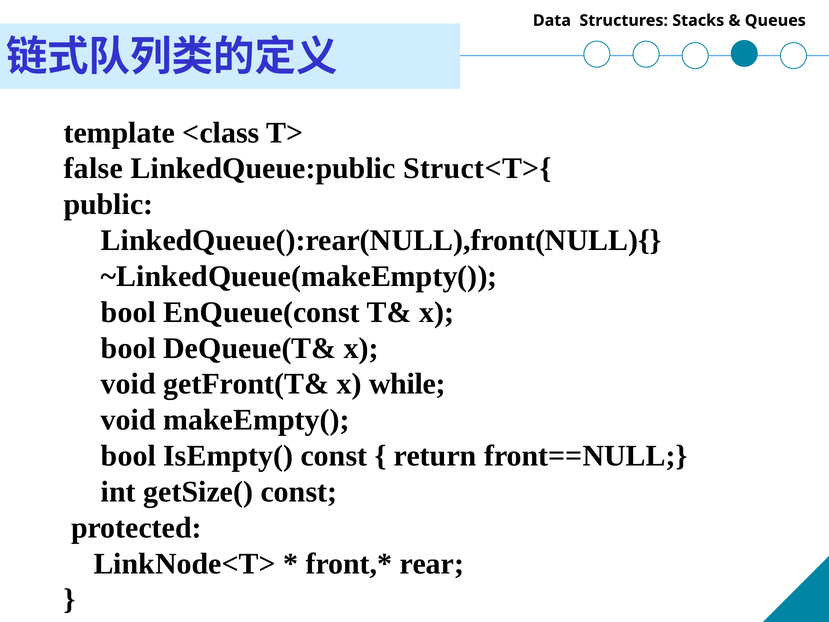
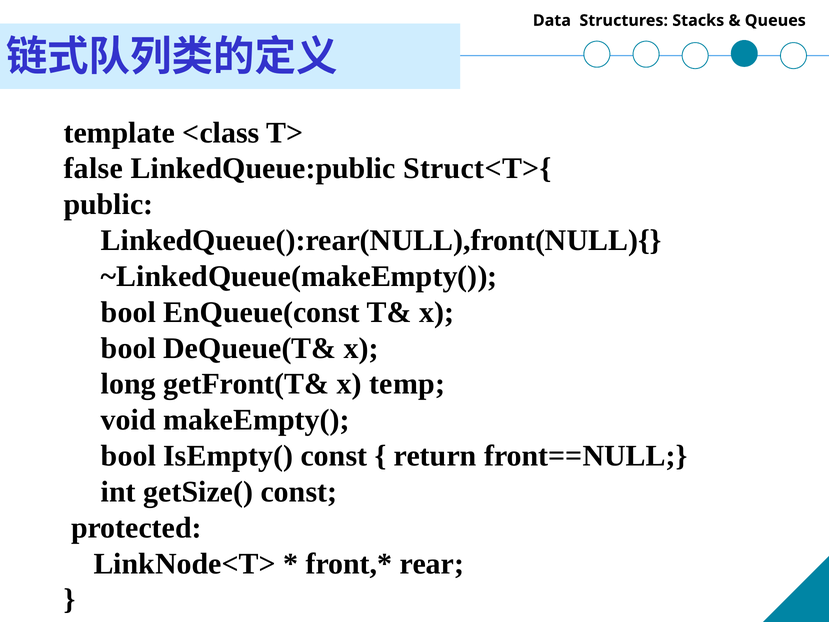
void at (128, 384): void -> long
while: while -> temp
